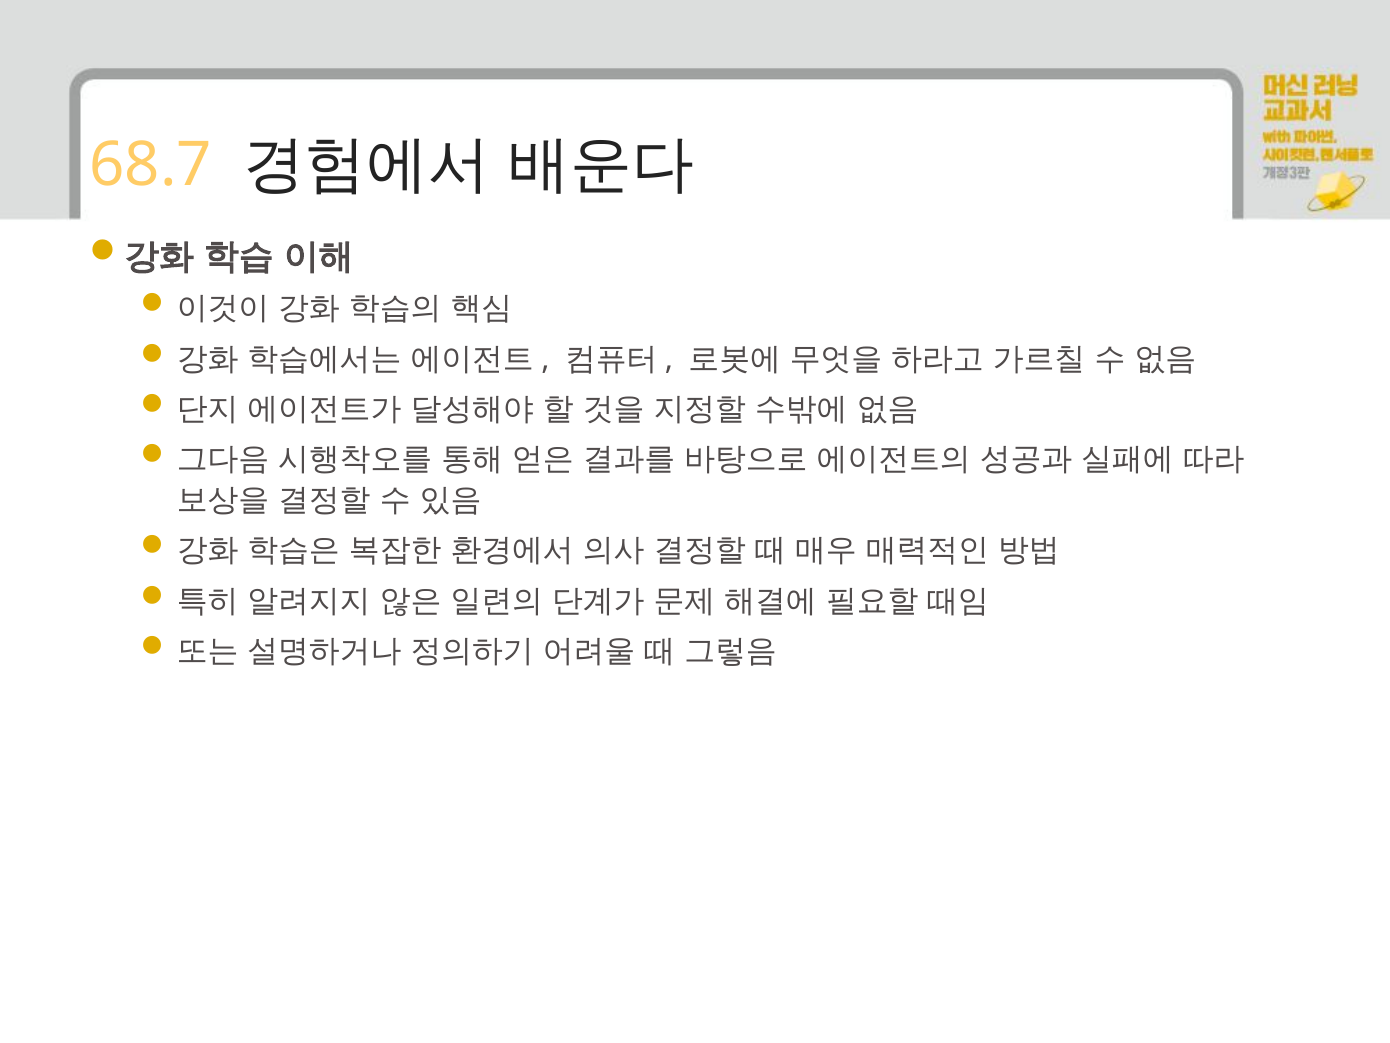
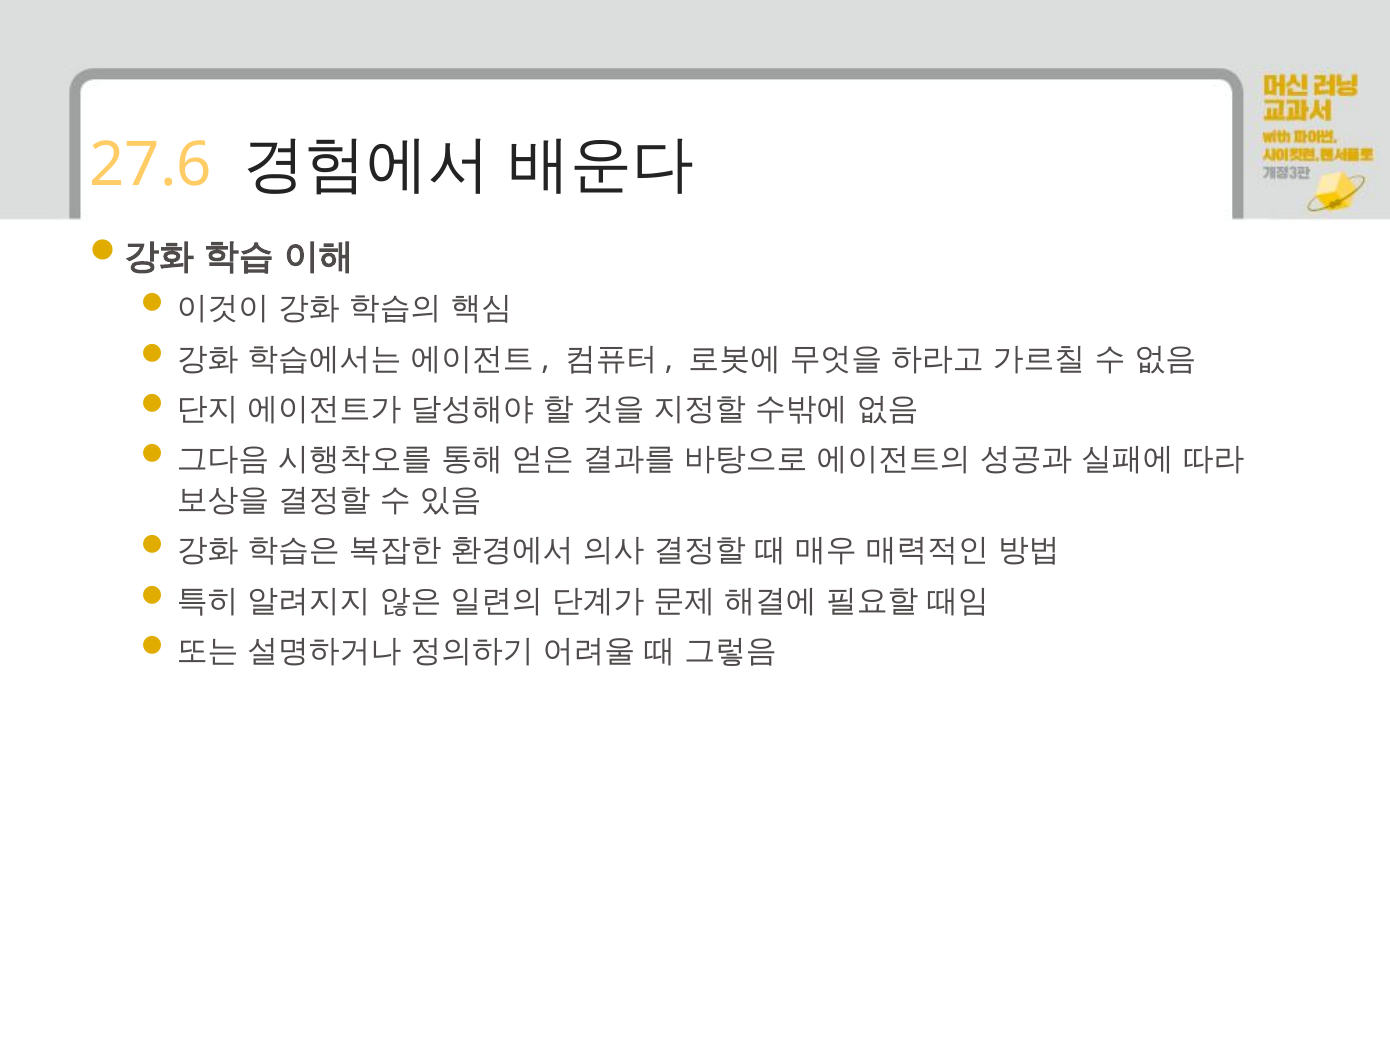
68.7: 68.7 -> 27.6
